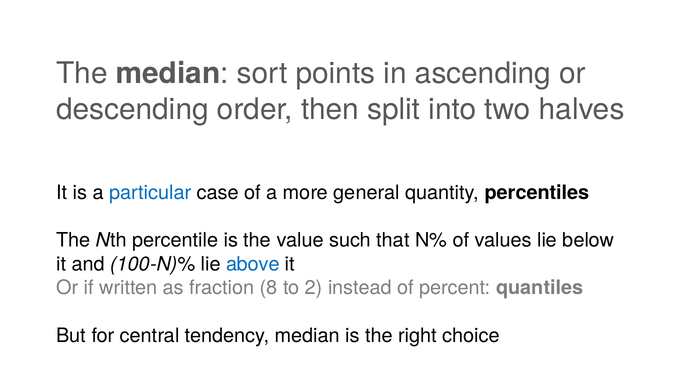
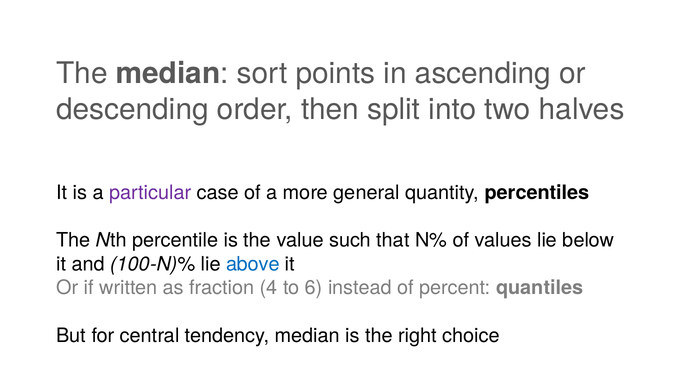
particular colour: blue -> purple
8: 8 -> 4
2: 2 -> 6
